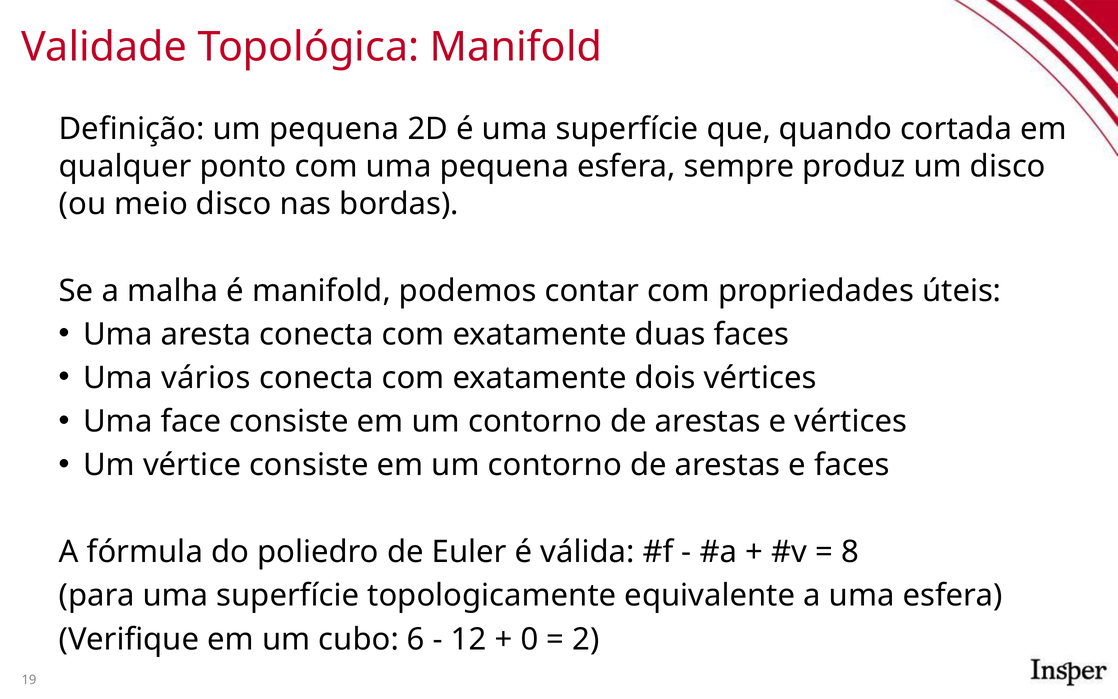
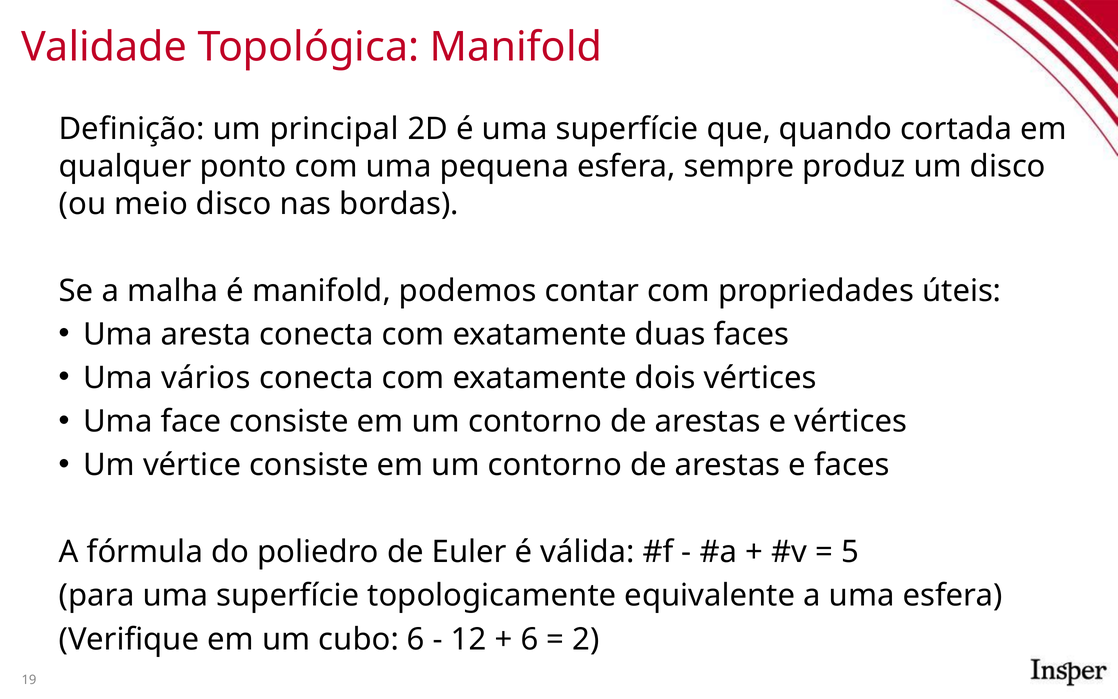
um pequena: pequena -> principal
8: 8 -> 5
0 at (529, 639): 0 -> 6
